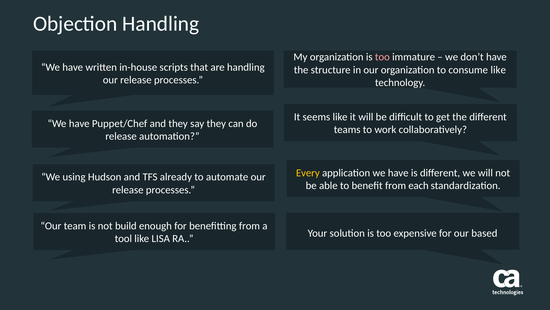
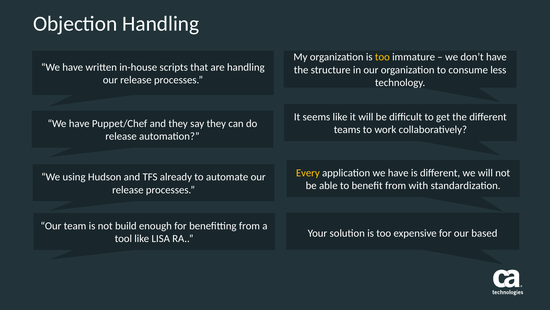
too at (382, 57) colour: pink -> yellow
consume like: like -> less
each: each -> with
